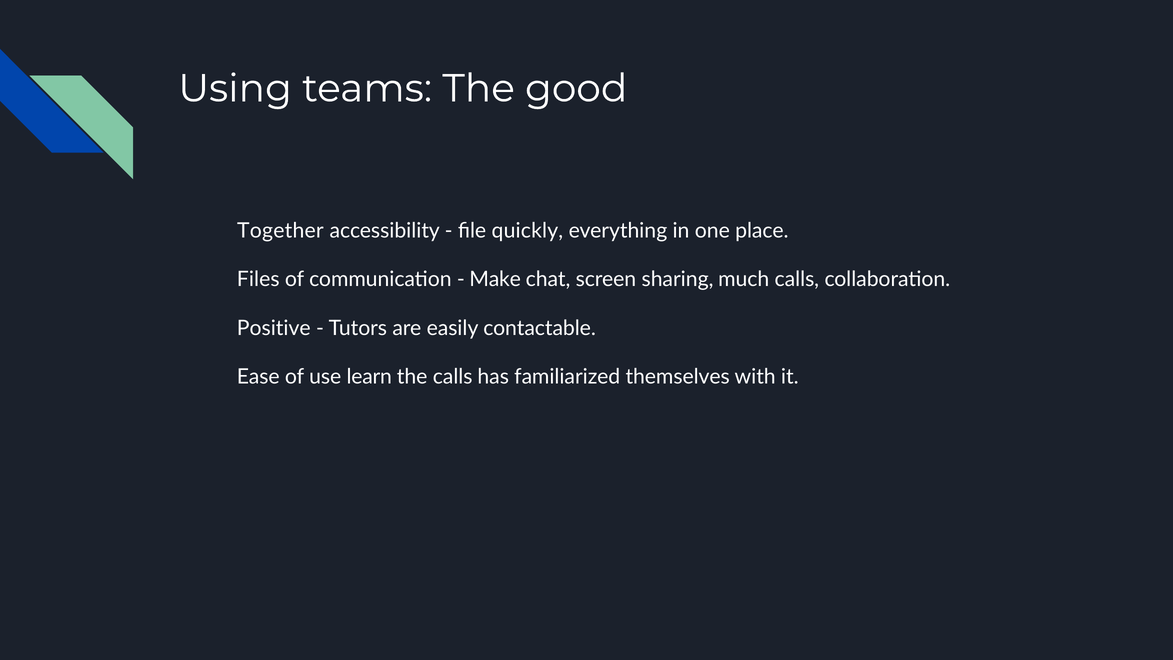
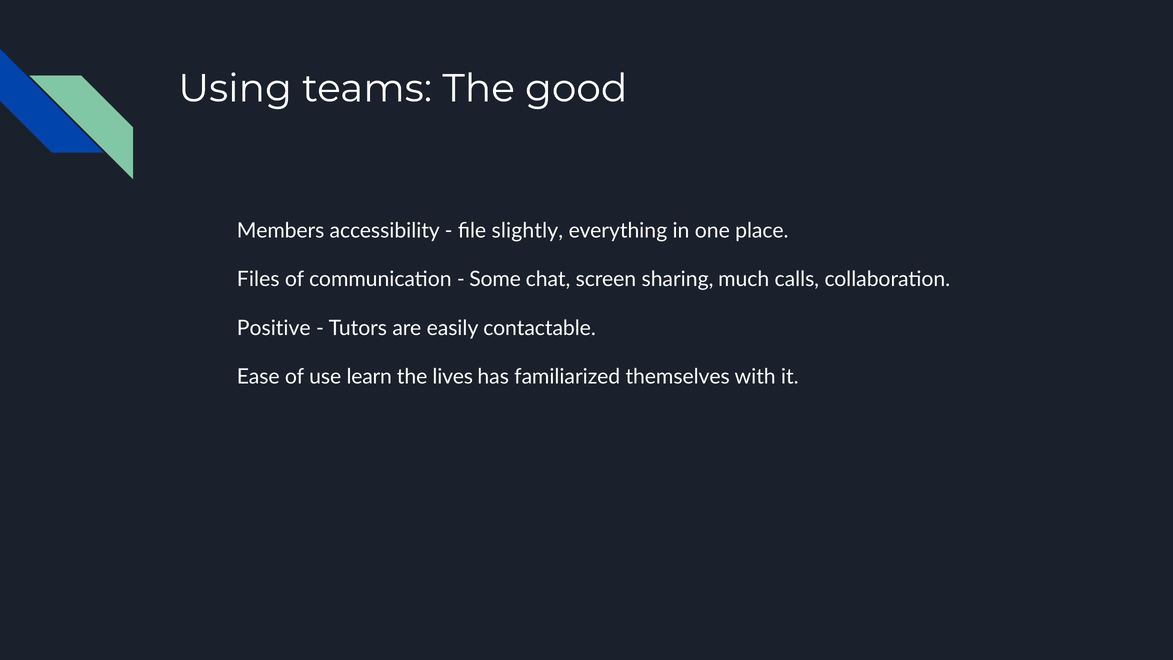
Together: Together -> Members
quickly: quickly -> slightly
Make: Make -> Some
the calls: calls -> lives
